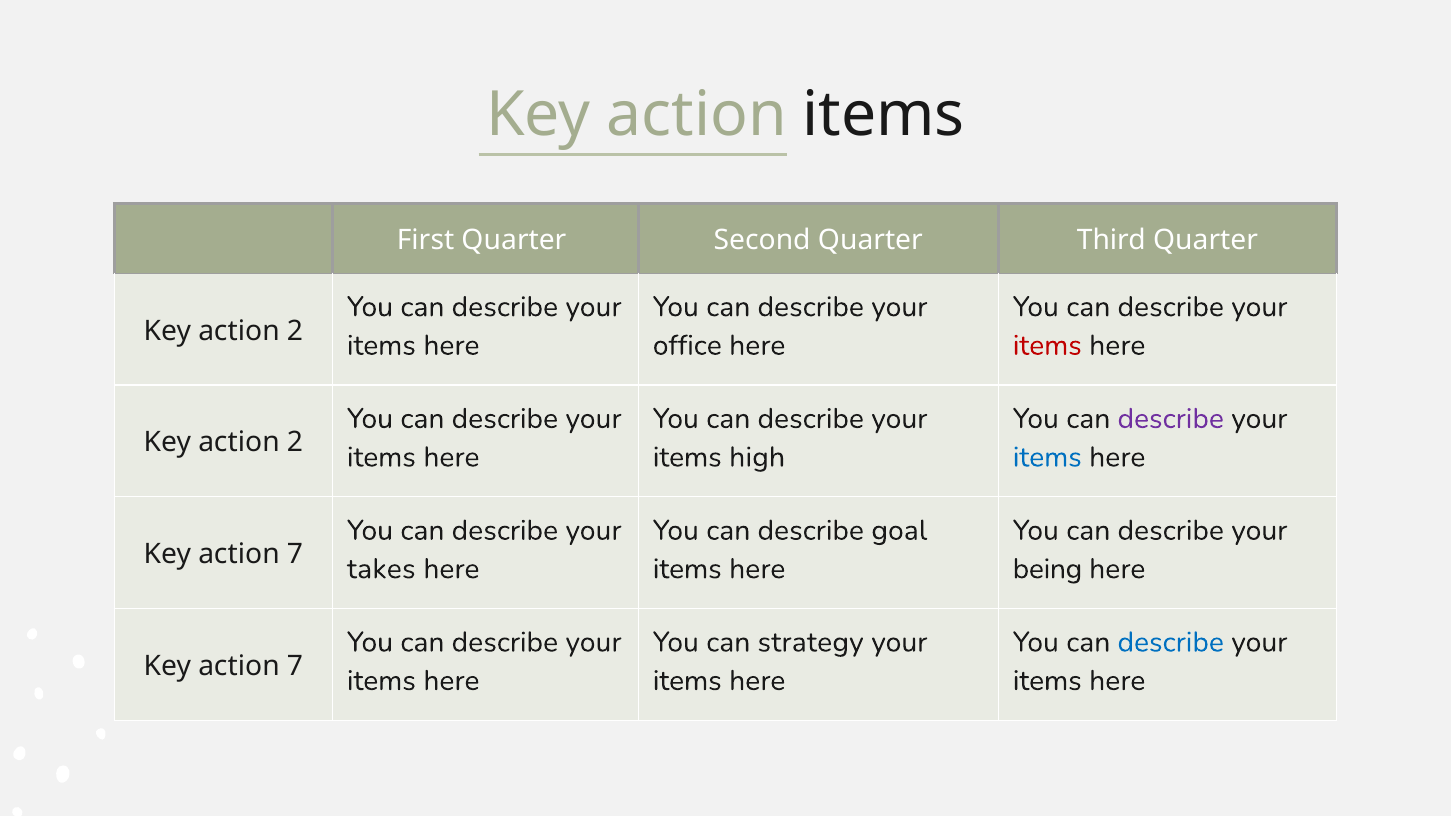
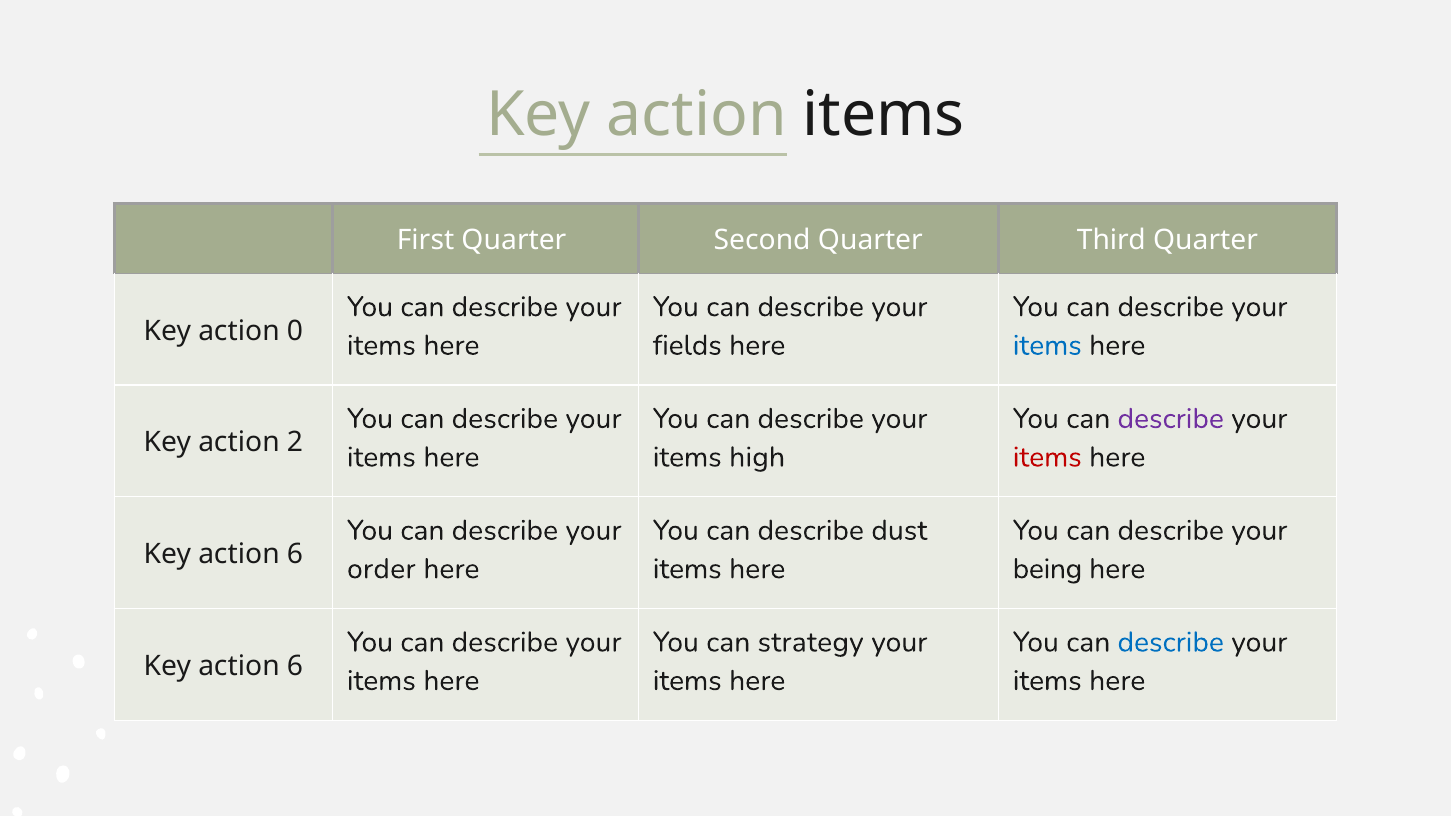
2 at (295, 331): 2 -> 0
office: office -> fields
items at (1047, 345) colour: red -> blue
items at (1047, 457) colour: blue -> red
goal: goal -> dust
7 at (295, 554): 7 -> 6
takes: takes -> order
7 at (295, 666): 7 -> 6
